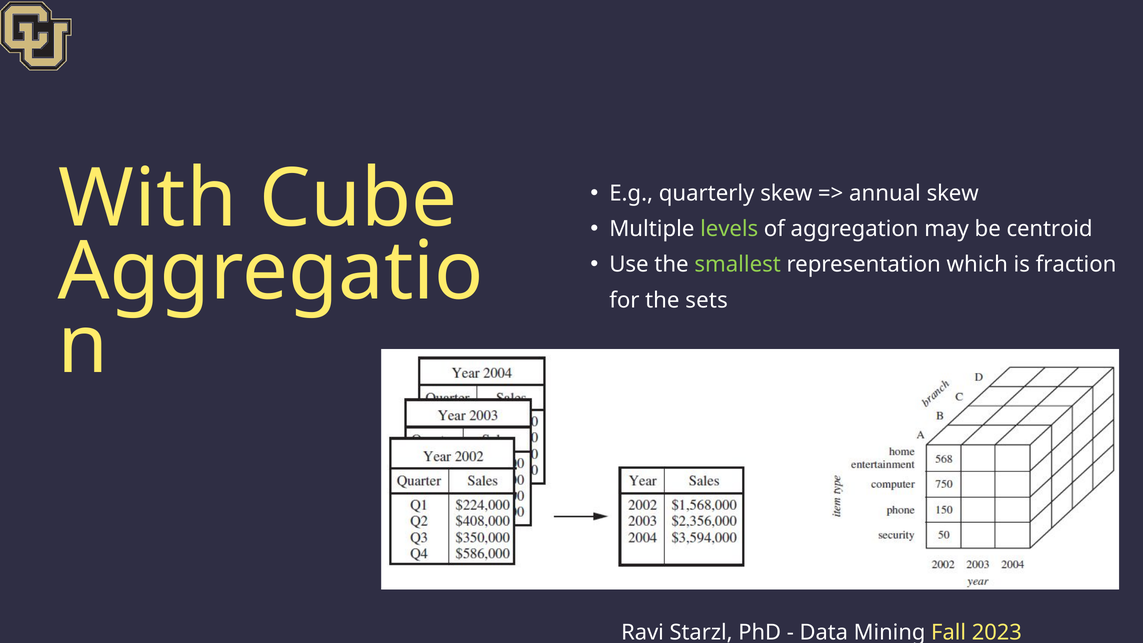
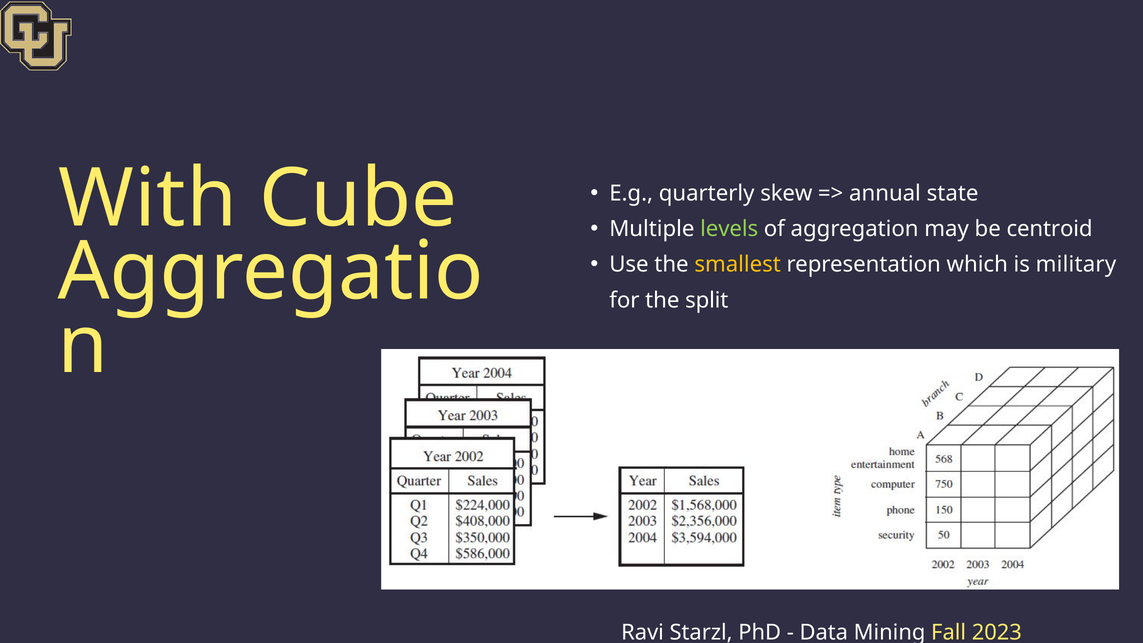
annual skew: skew -> state
smallest colour: light green -> yellow
fraction: fraction -> military
sets: sets -> split
